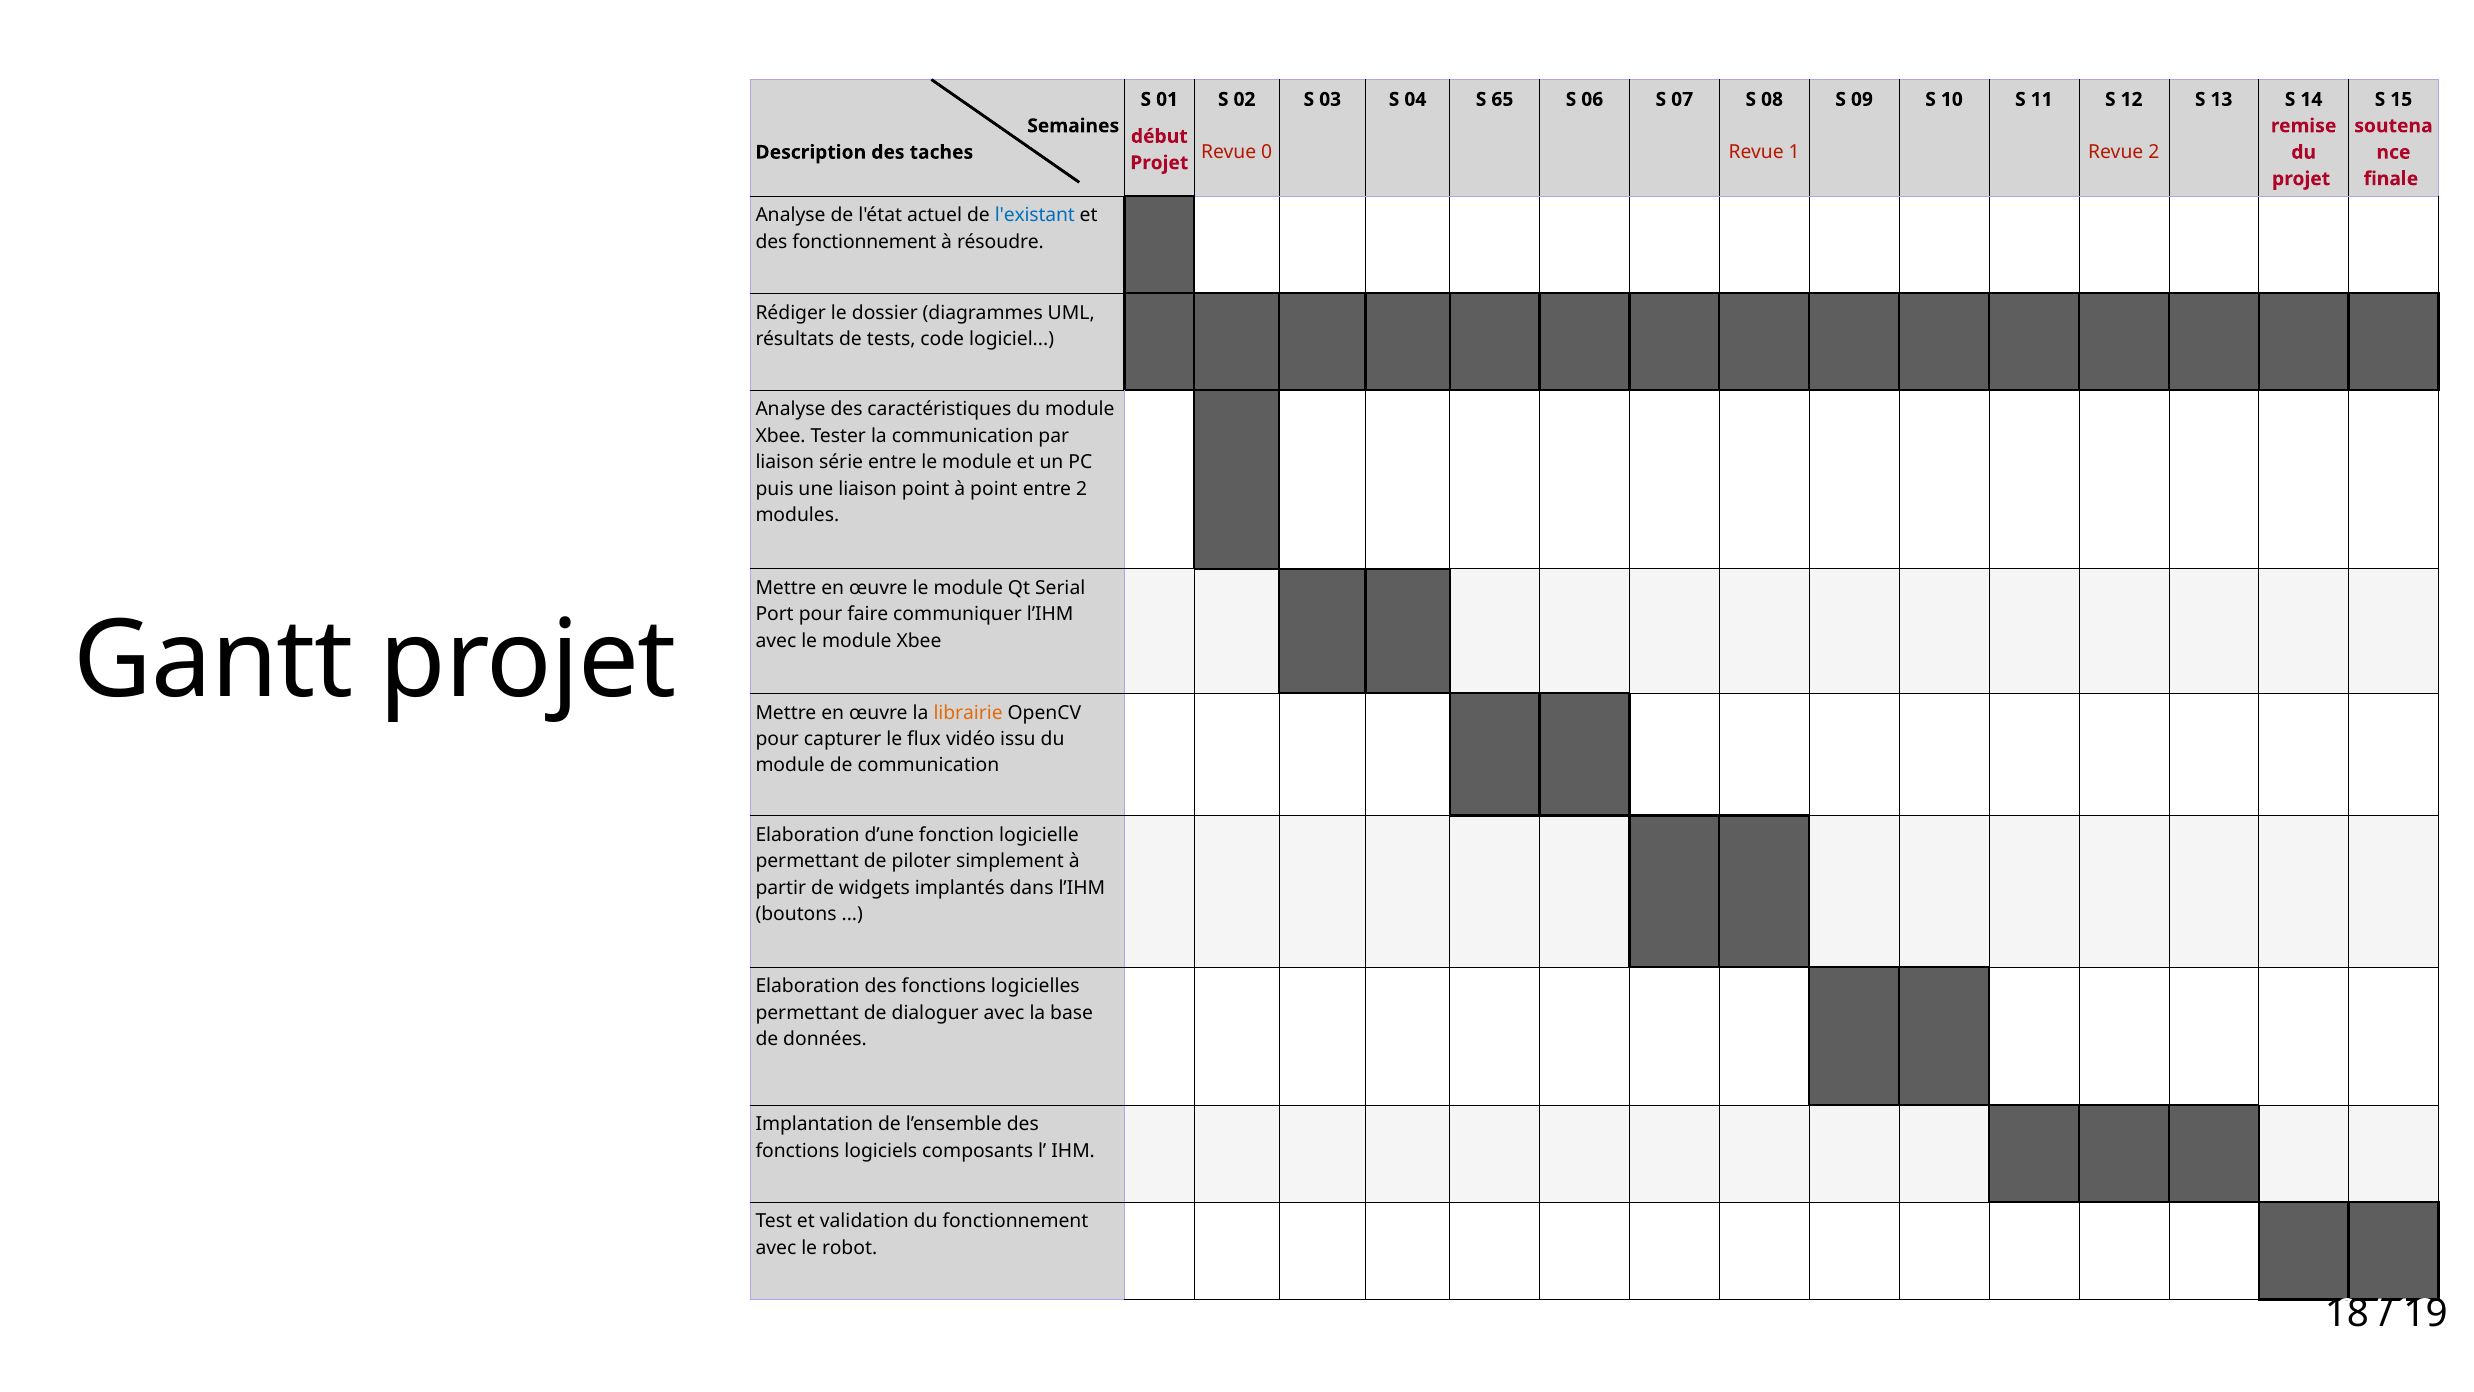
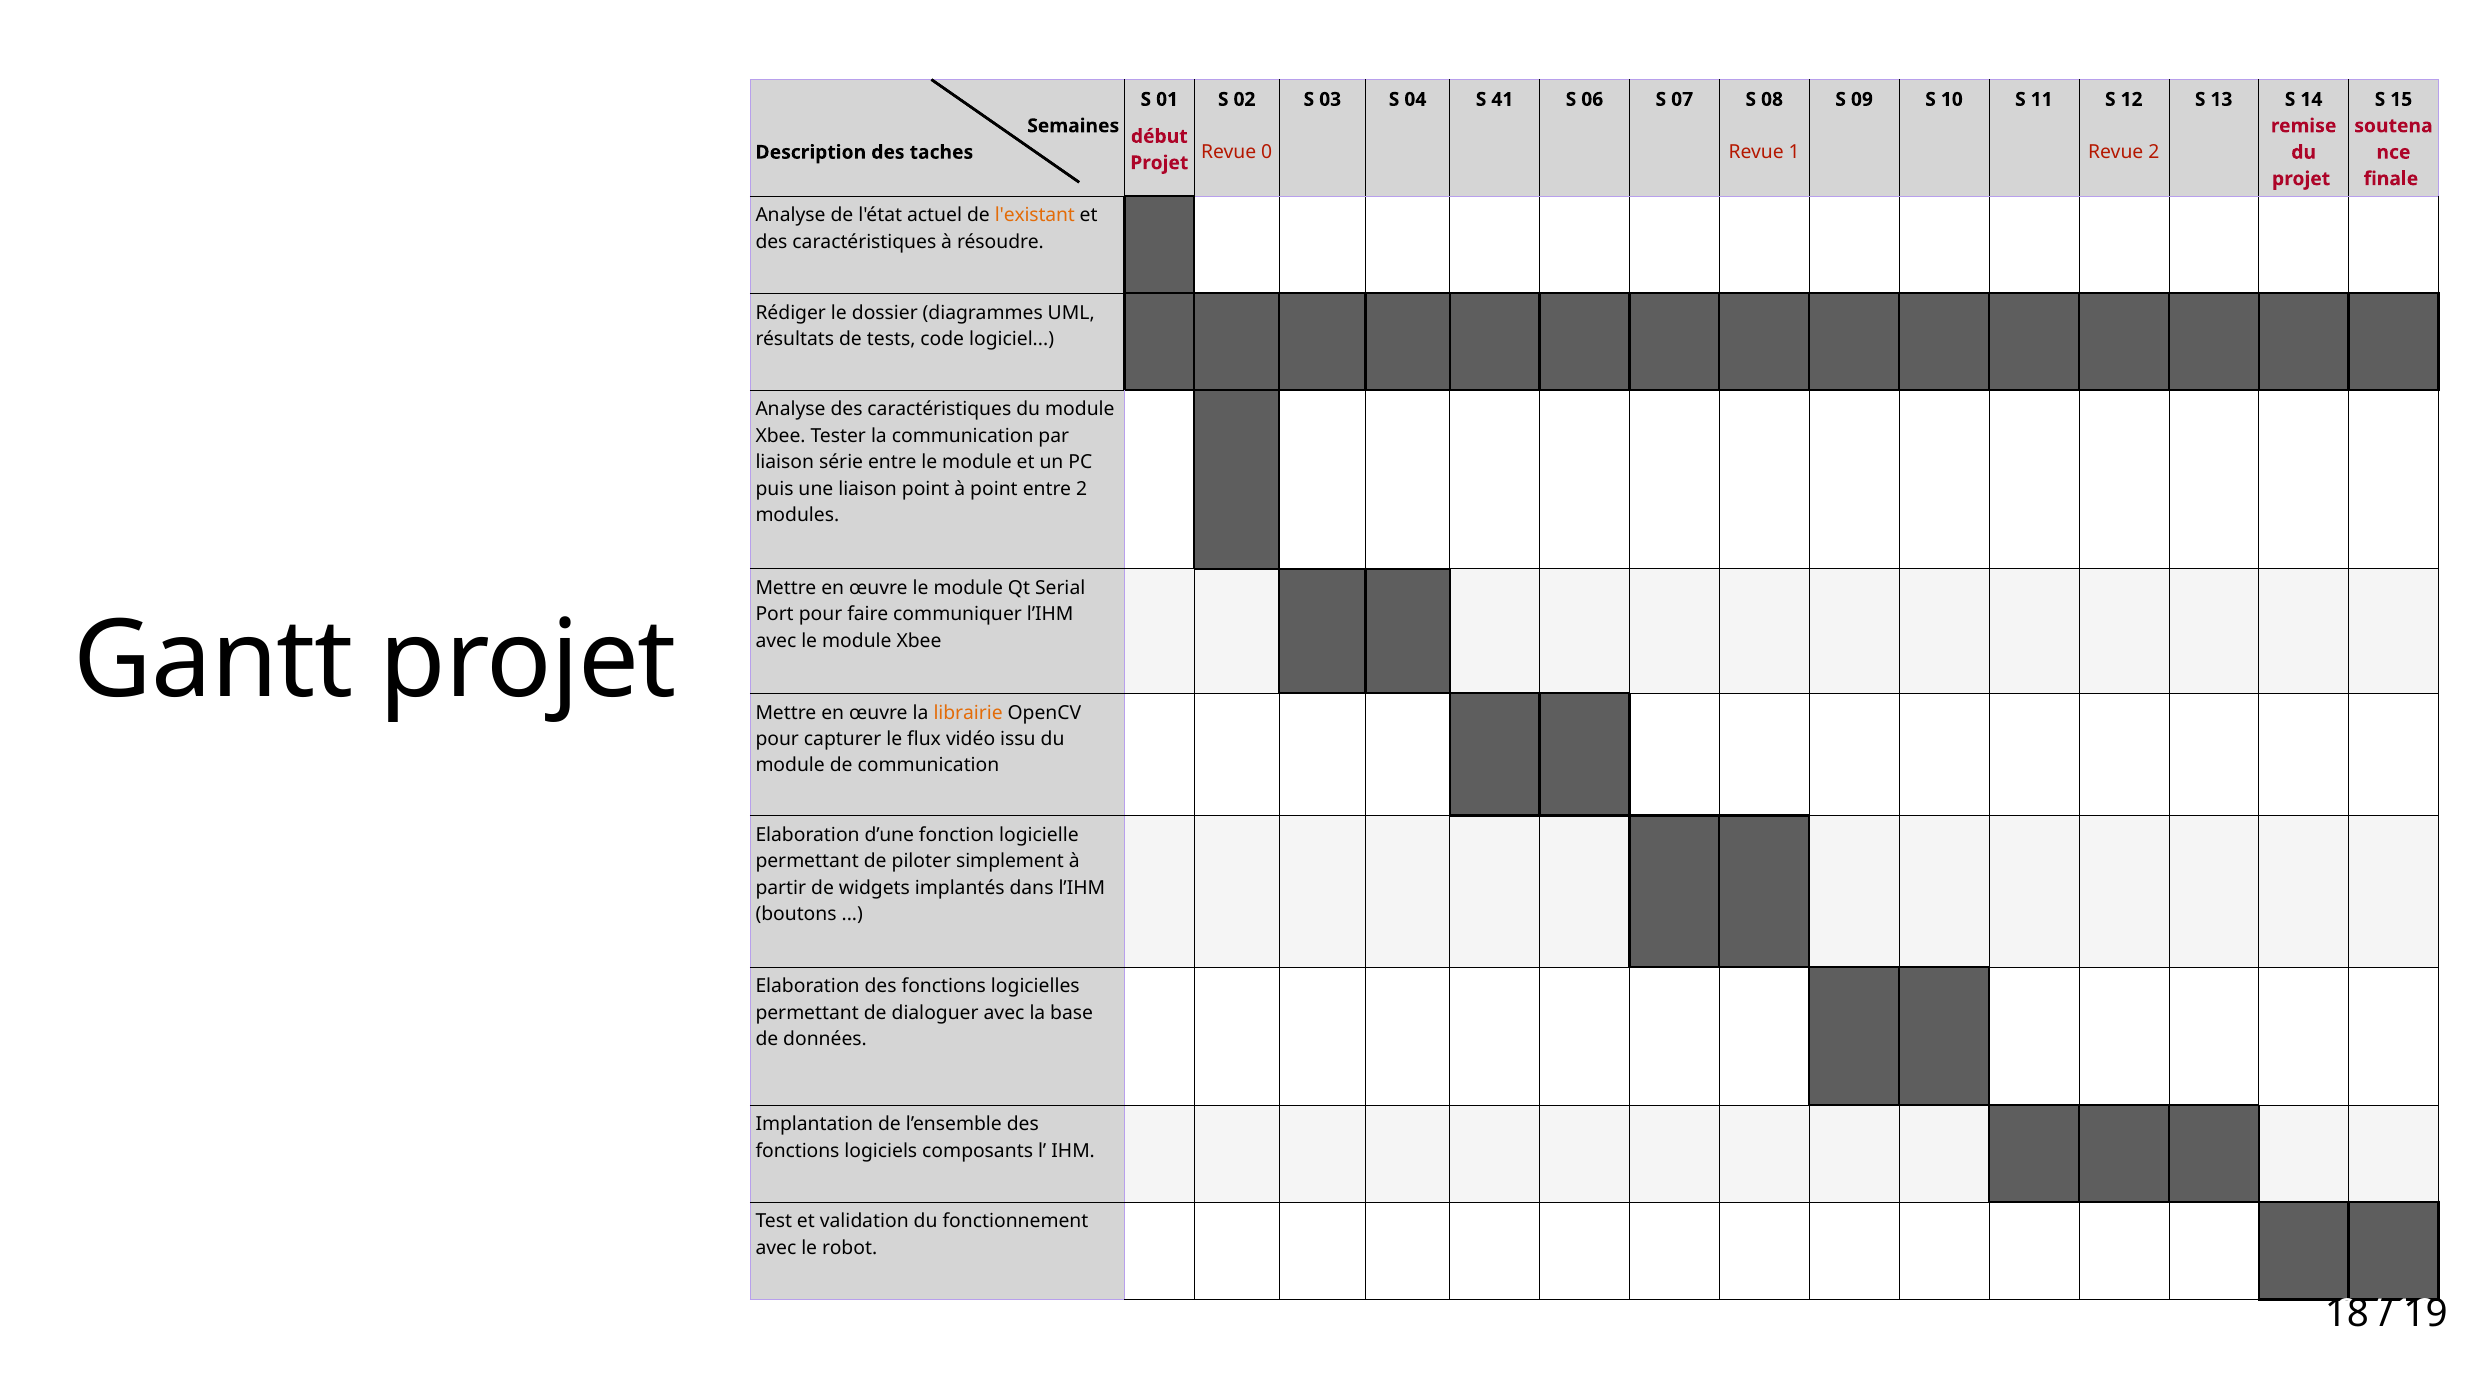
65: 65 -> 41
l'existant colour: blue -> orange
fonctionnement at (864, 242): fonctionnement -> caractéristiques
